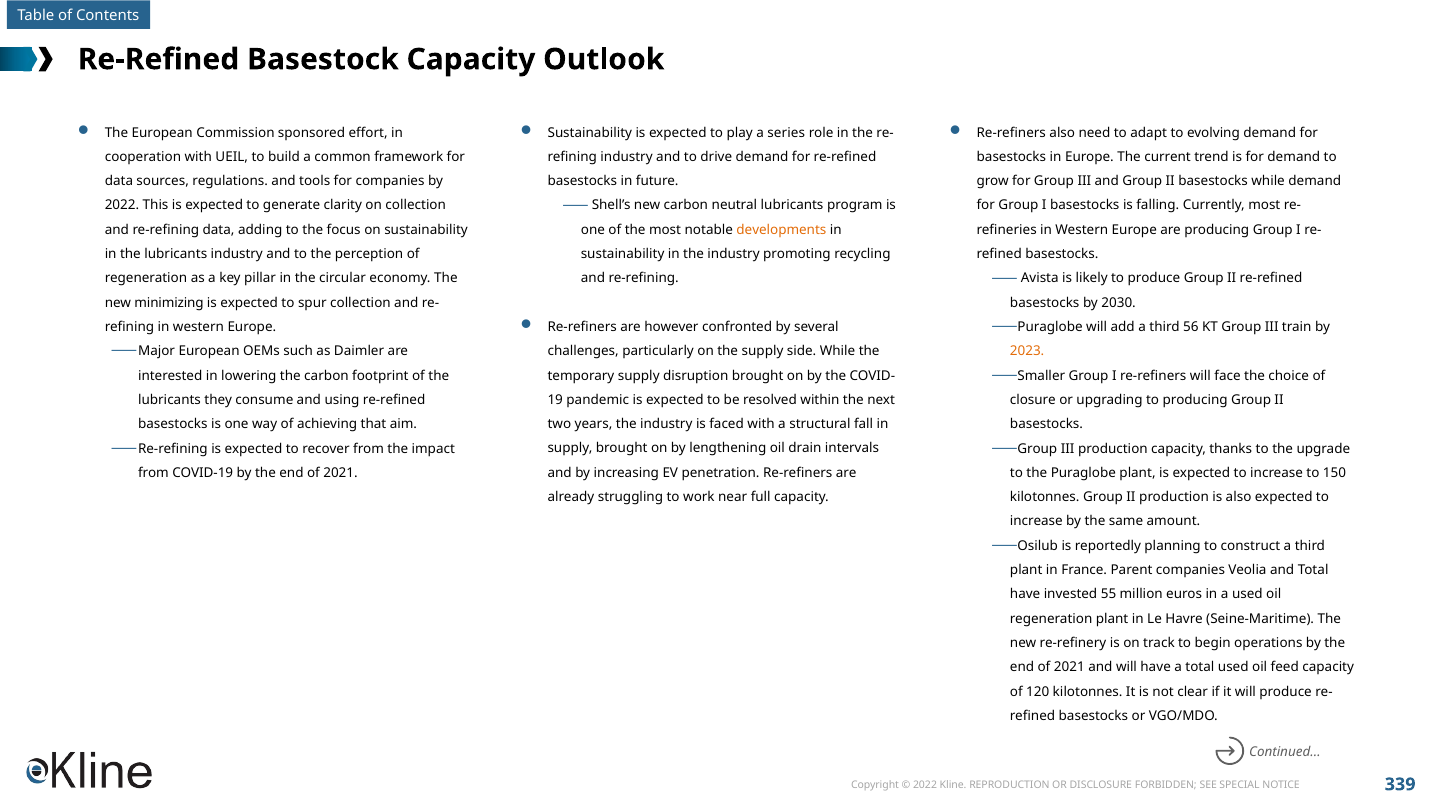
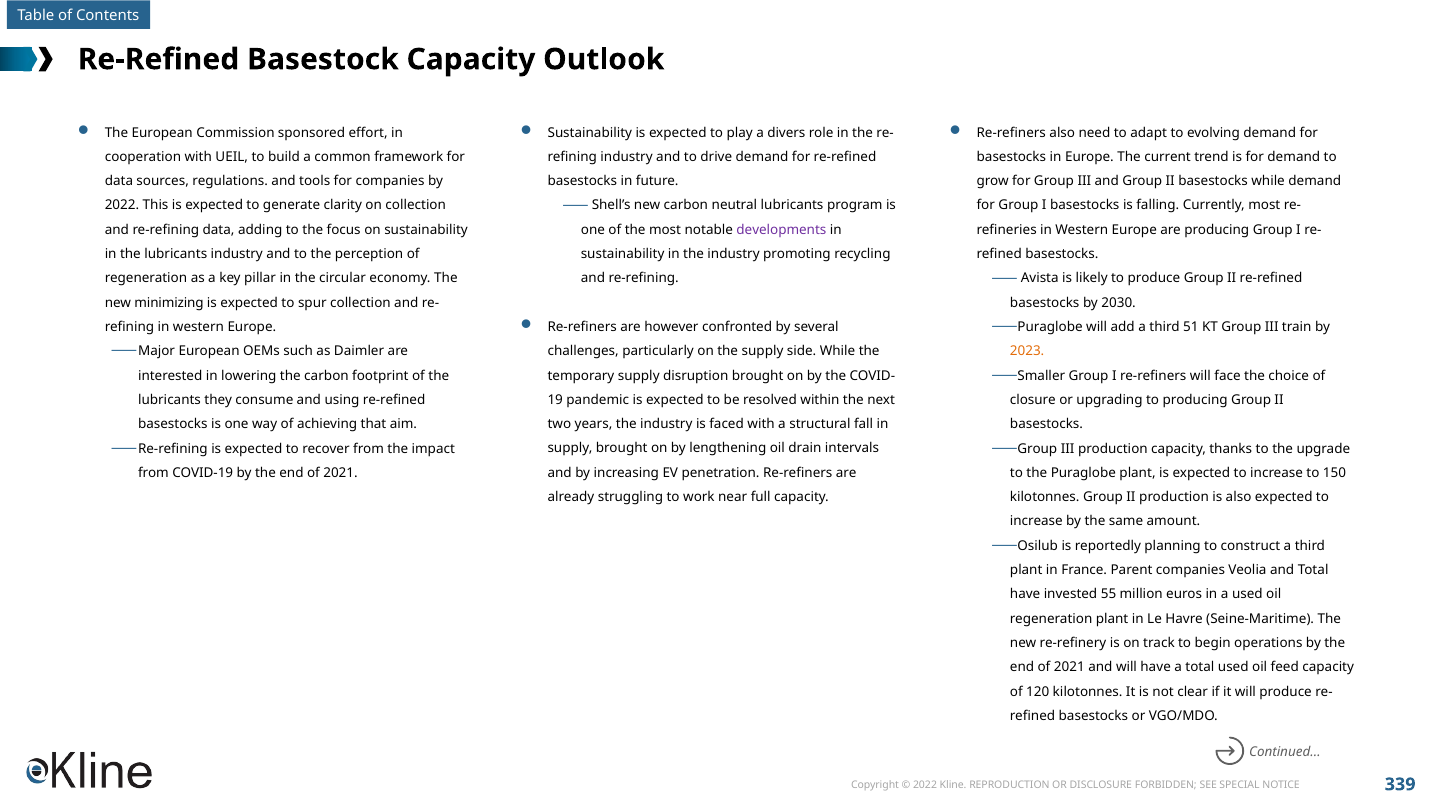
series: series -> divers
developments colour: orange -> purple
56: 56 -> 51
